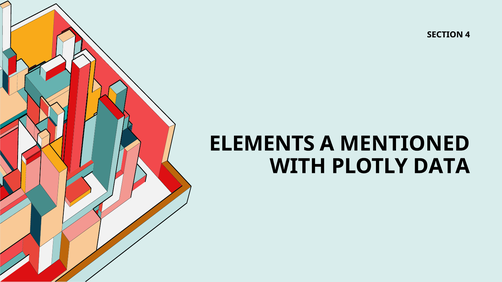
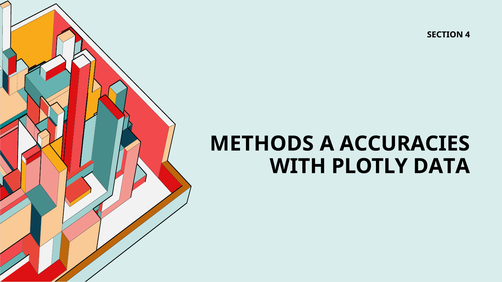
ELEMENTS: ELEMENTS -> METHODS
MENTIONED: MENTIONED -> ACCURACIES
